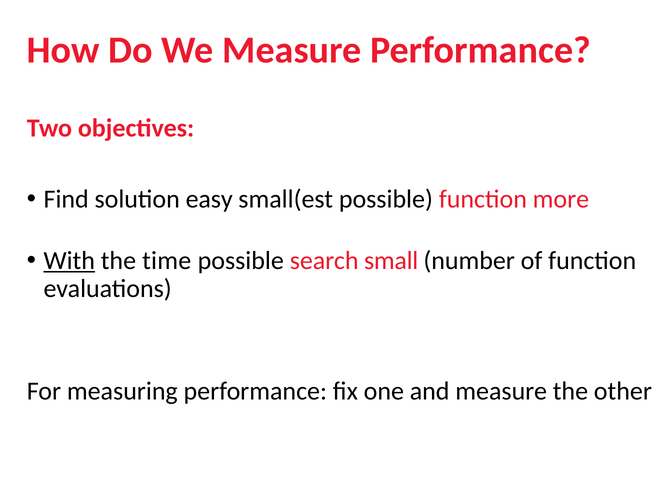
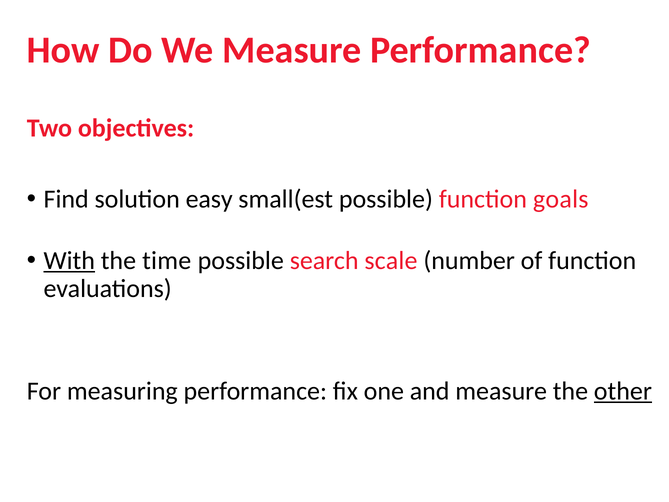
more: more -> goals
small: small -> scale
other underline: none -> present
